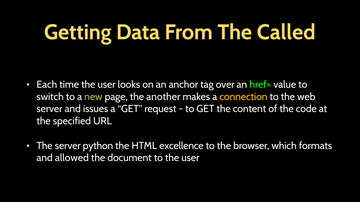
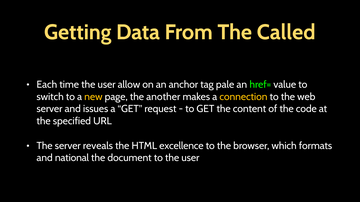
looks: looks -> allow
over: over -> pale
new colour: light green -> yellow
python: python -> reveals
allowed: allowed -> national
